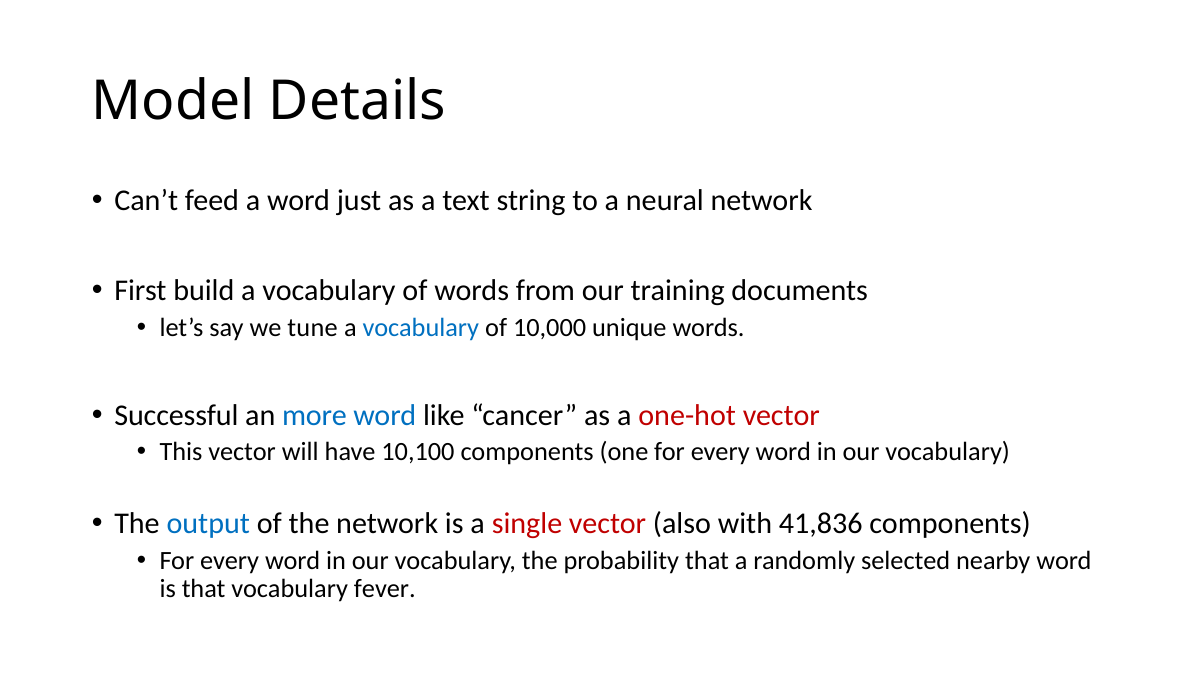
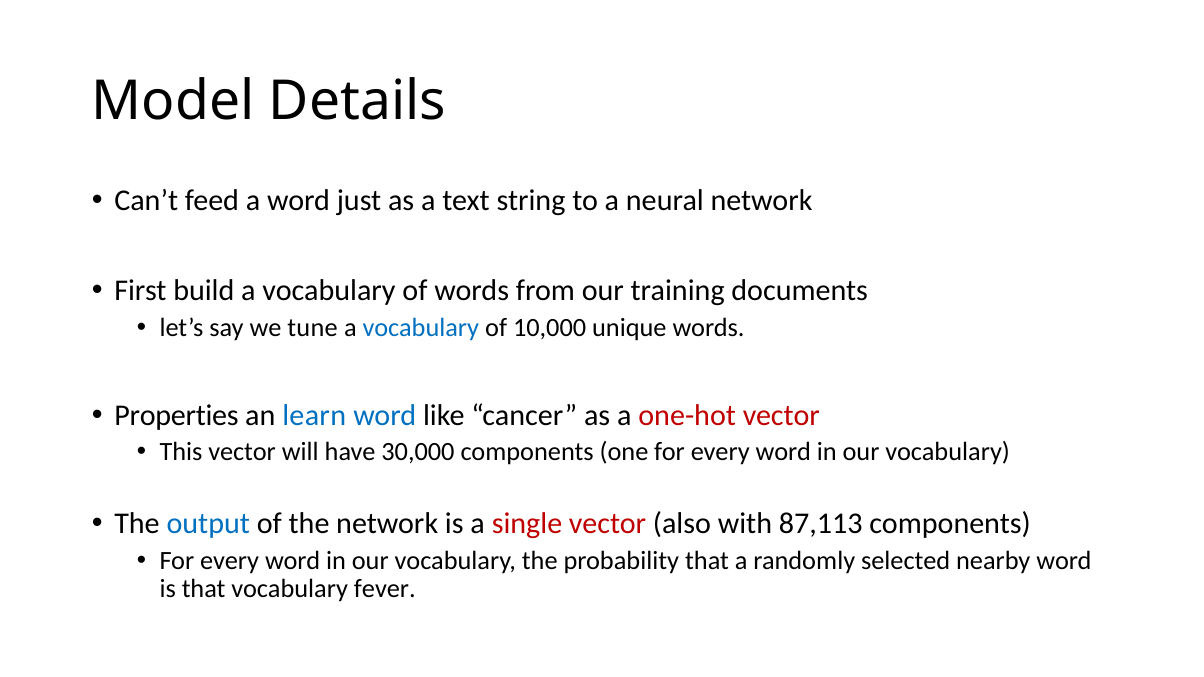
Successful: Successful -> Properties
more: more -> learn
10,100: 10,100 -> 30,000
41,836: 41,836 -> 87,113
